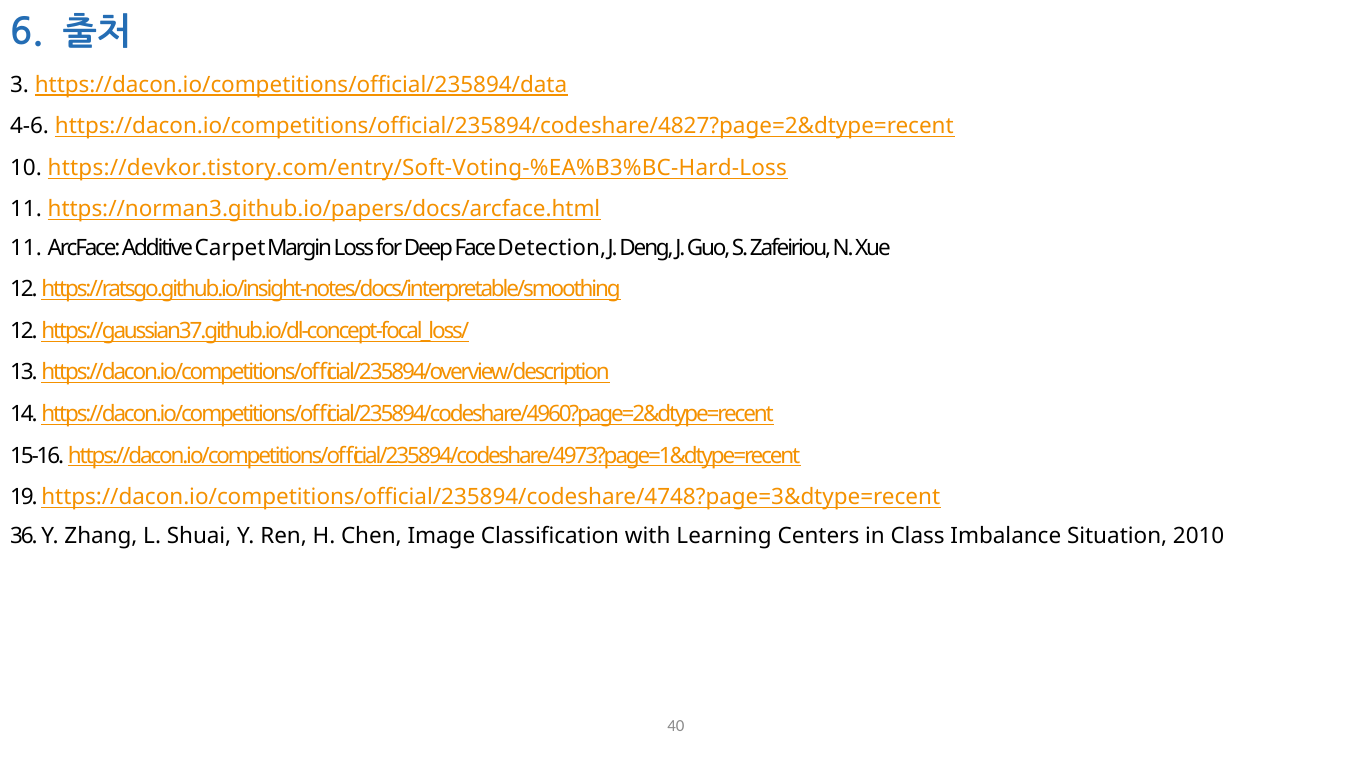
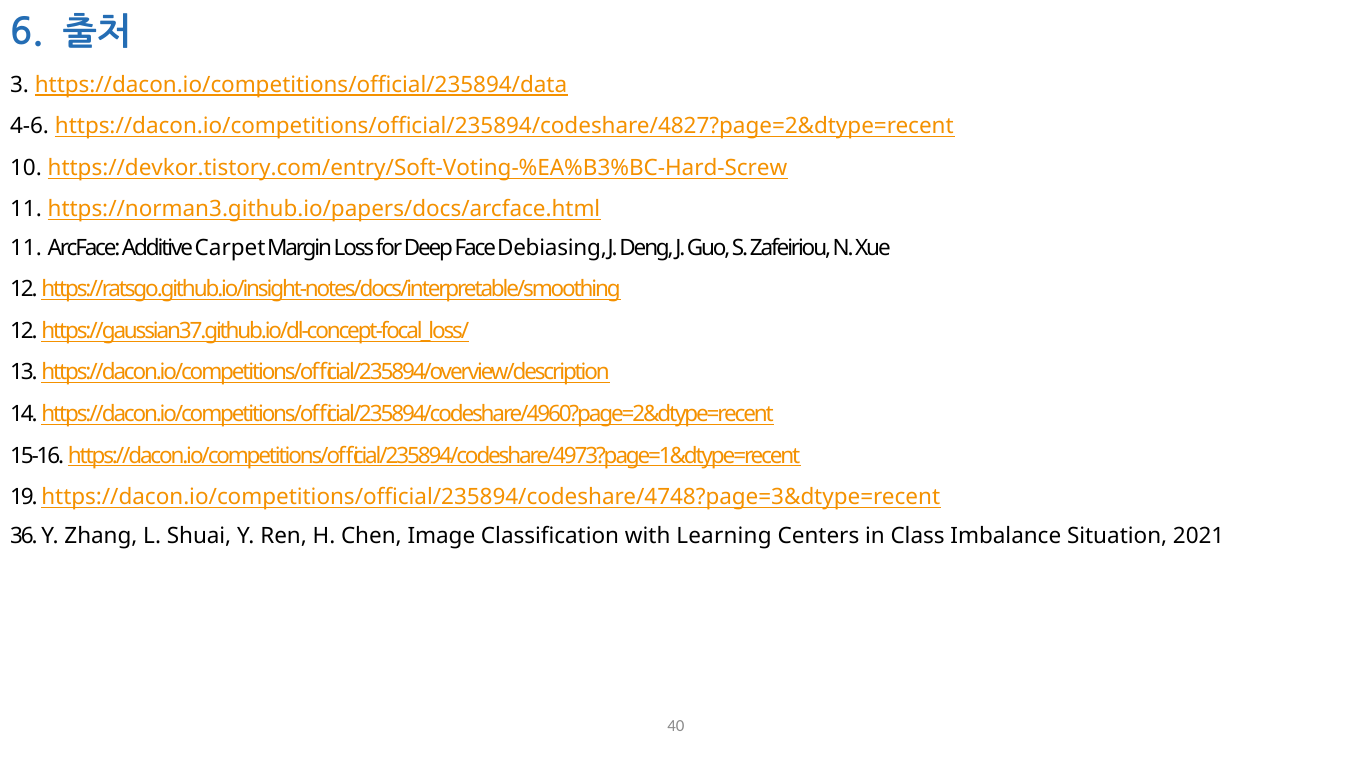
https://devkor.tistory.com/entry/Soft-Voting-%EA%B3%BC-Hard-Loss: https://devkor.tistory.com/entry/Soft-Voting-%EA%B3%BC-Hard-Loss -> https://devkor.tistory.com/entry/Soft-Voting-%EA%B3%BC-Hard-Screw
Detection: Detection -> Debiasing
2010: 2010 -> 2021
